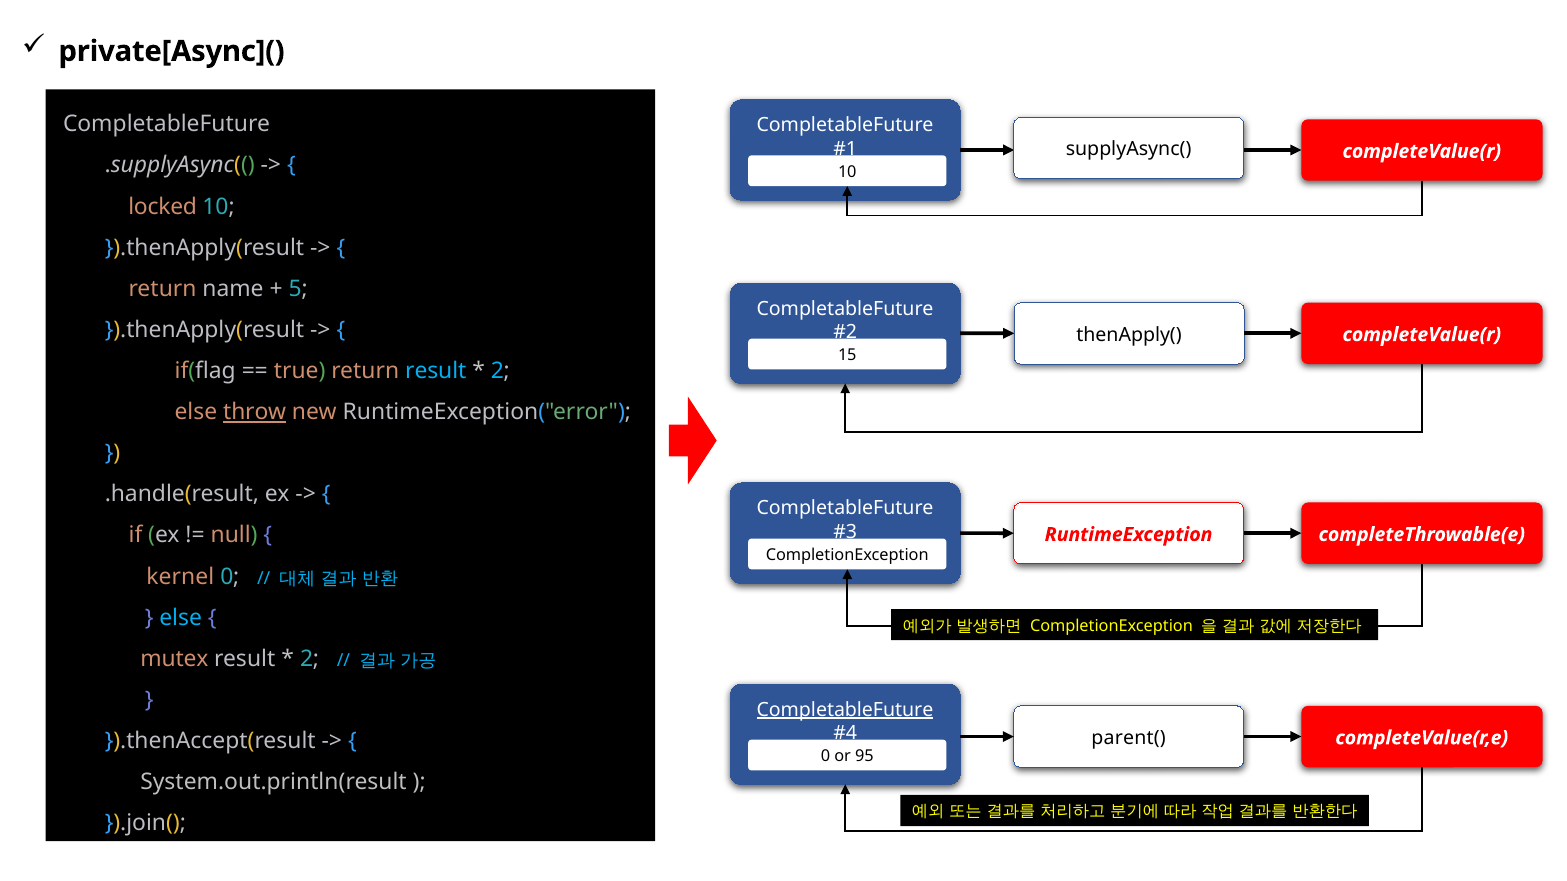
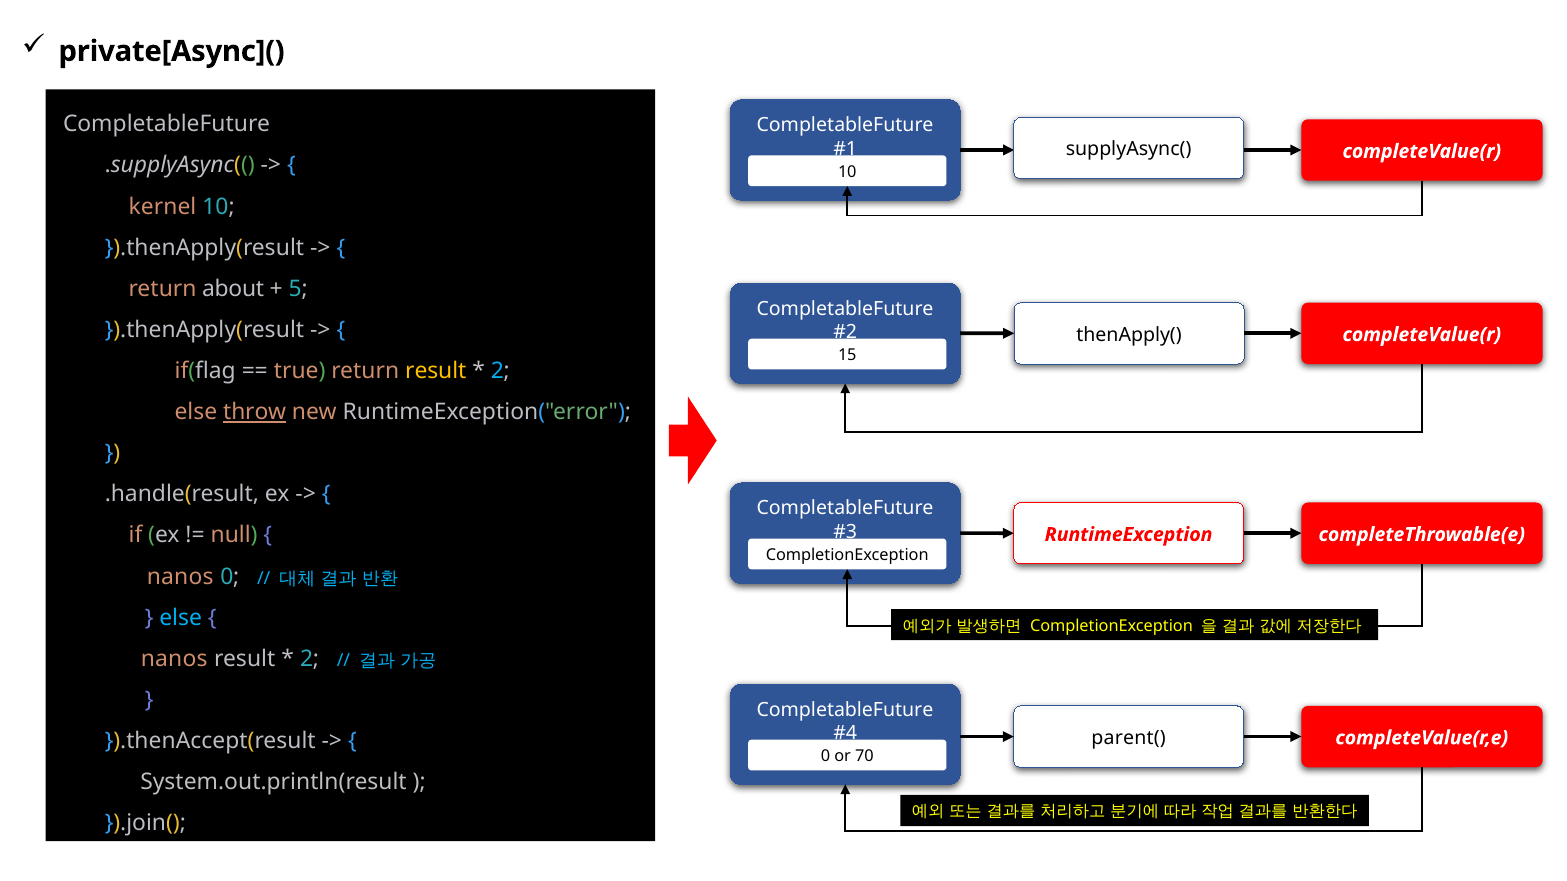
locked: locked -> kernel
name: name -> about
result at (436, 371) colour: light blue -> yellow
kernel at (180, 577): kernel -> nanos
mutex at (174, 659): mutex -> nanos
CompletableFuture at (845, 710) underline: present -> none
95: 95 -> 70
